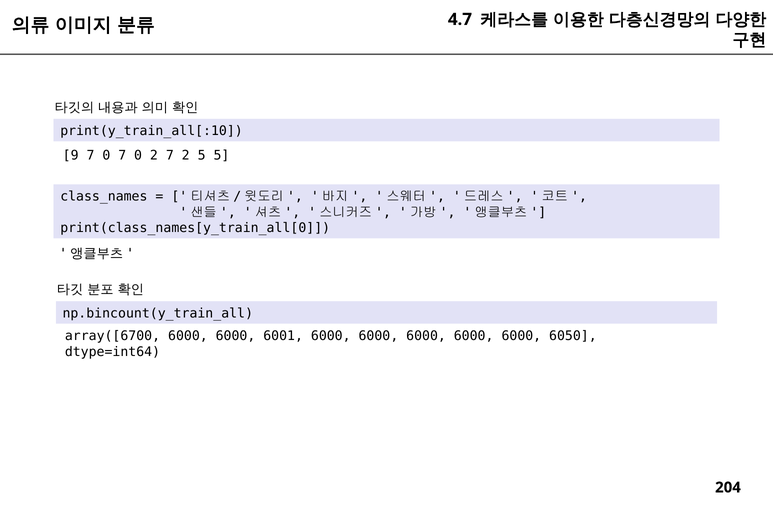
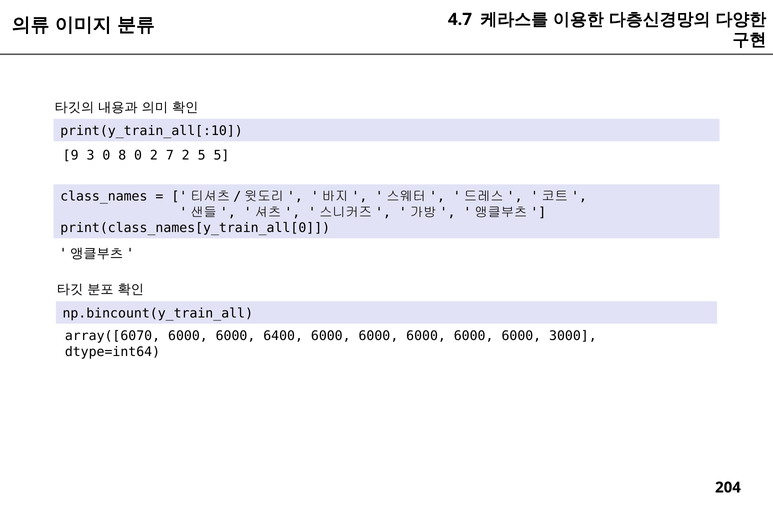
9 7: 7 -> 3
0 7: 7 -> 8
array([6700: array([6700 -> array([6070
6001: 6001 -> 6400
6050: 6050 -> 3000
